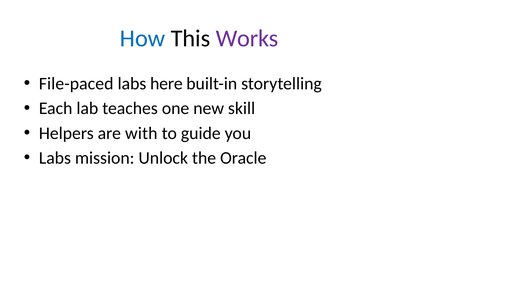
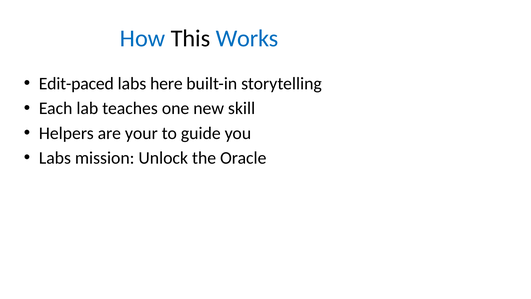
Works colour: purple -> blue
File-paced: File-paced -> Edit-paced
with: with -> your
